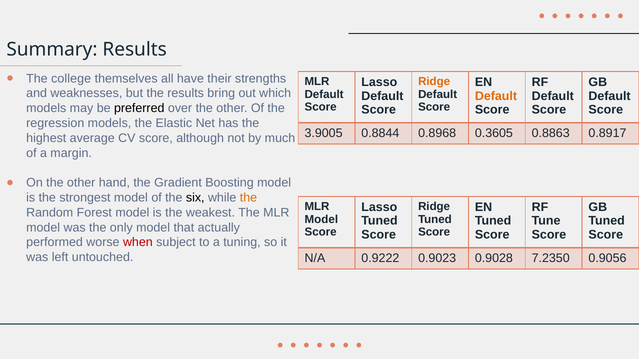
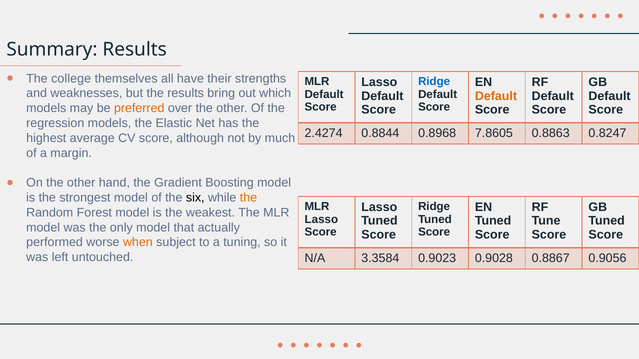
Ridge at (434, 81) colour: orange -> blue
preferred colour: black -> orange
3.9005: 3.9005 -> 2.4274
0.3605: 0.3605 -> 7.8605
0.8917: 0.8917 -> 0.8247
Model at (321, 219): Model -> Lasso
when colour: red -> orange
0.9222: 0.9222 -> 3.3584
7.2350: 7.2350 -> 0.8867
